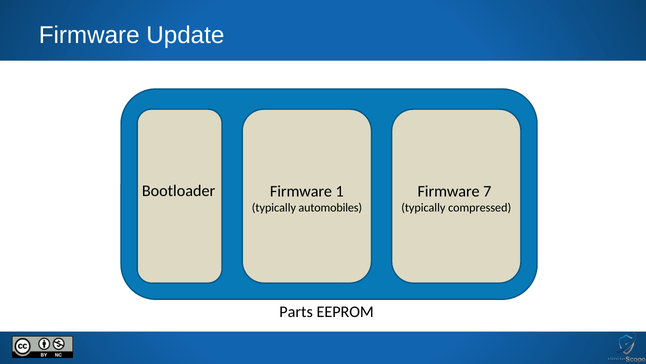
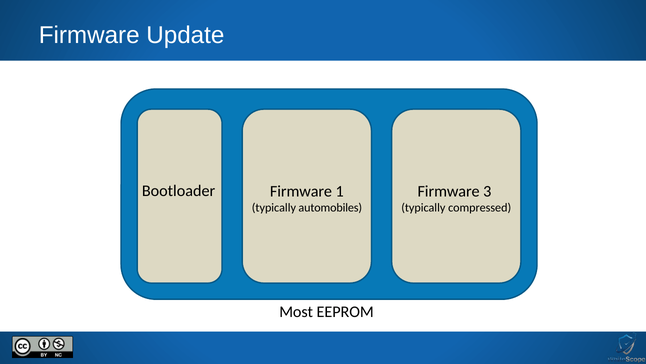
7: 7 -> 3
Parts: Parts -> Most
